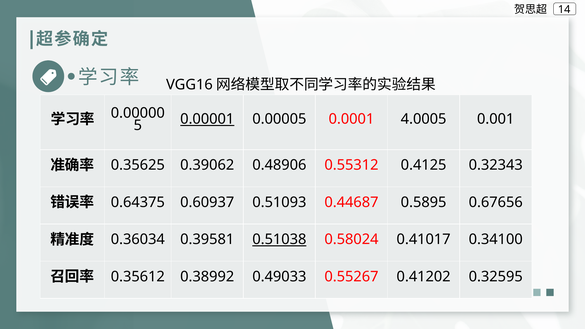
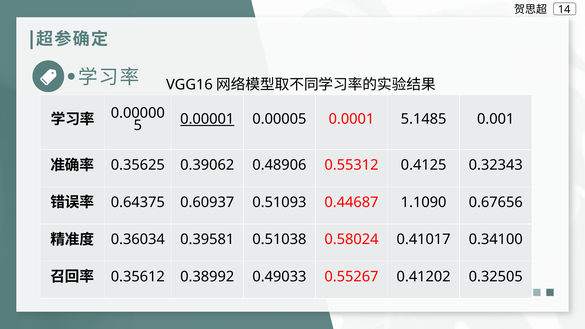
4.0005: 4.0005 -> 5.1485
0.5895: 0.5895 -> 1.1090
0.51038 underline: present -> none
0.32595: 0.32595 -> 0.32505
